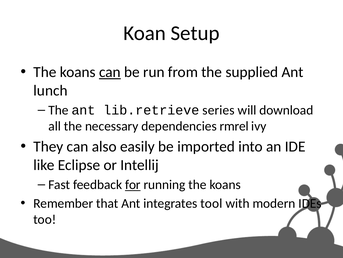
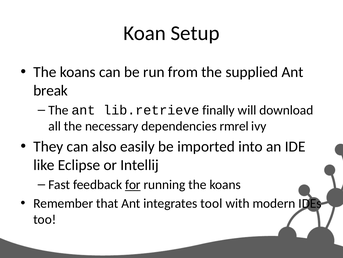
can at (110, 72) underline: present -> none
lunch: lunch -> break
series: series -> finally
